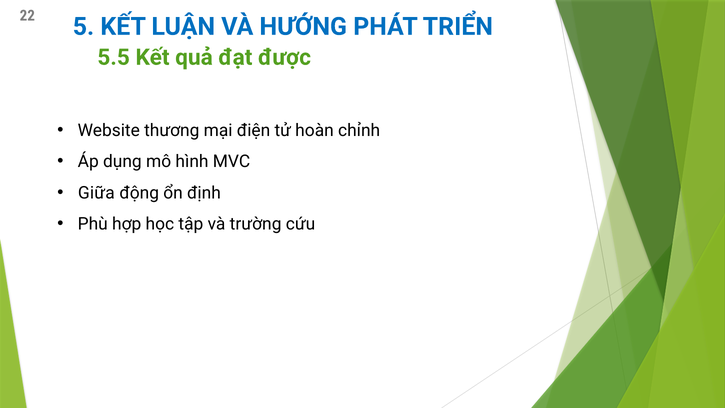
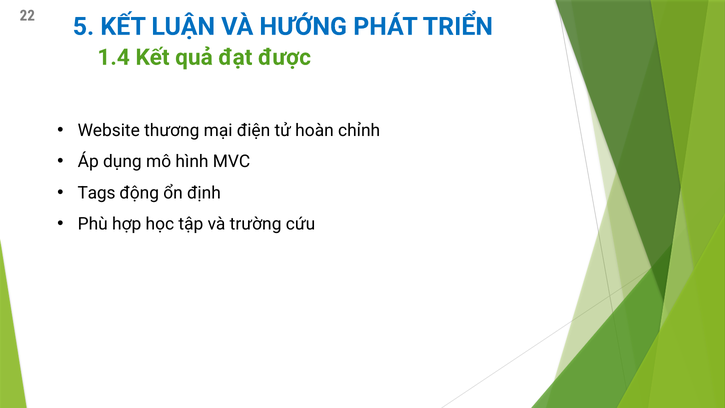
5.5: 5.5 -> 1.4
Giữa: Giữa -> Tags
